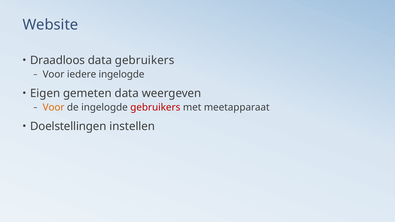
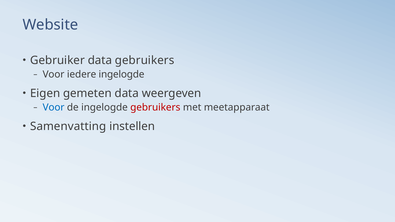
Draadloos: Draadloos -> Gebruiker
Voor at (54, 107) colour: orange -> blue
Doelstellingen: Doelstellingen -> Samenvatting
